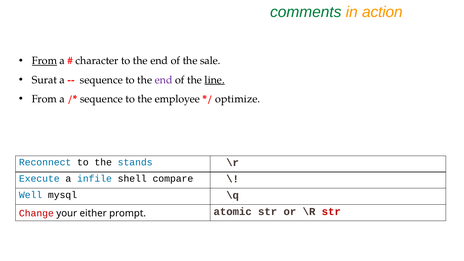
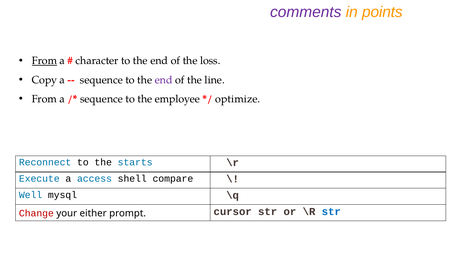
comments colour: green -> purple
action: action -> points
sale: sale -> loss
Surat: Surat -> Copy
line underline: present -> none
stands: stands -> starts
infile: infile -> access
atomic: atomic -> cursor
str at (331, 212) colour: red -> blue
